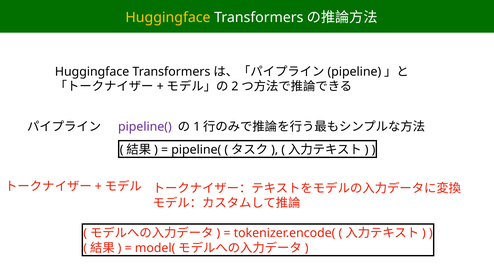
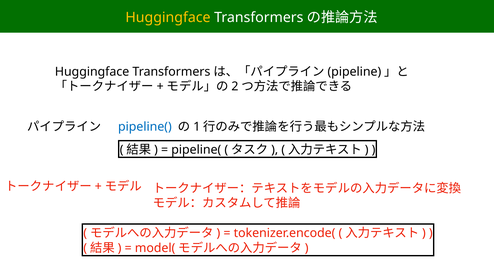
pipeline( at (145, 127) colour: purple -> blue
